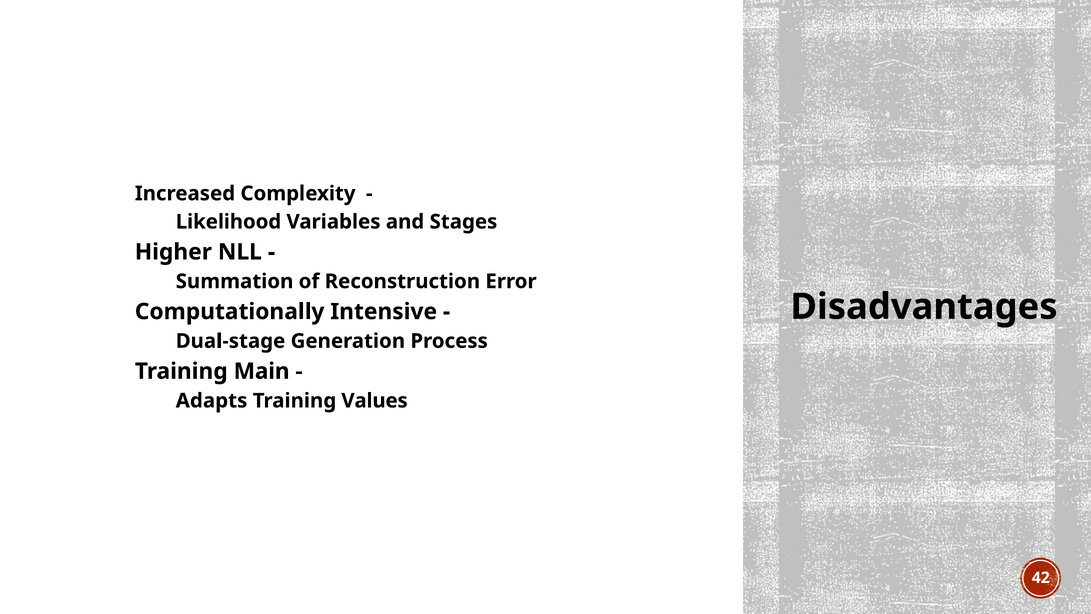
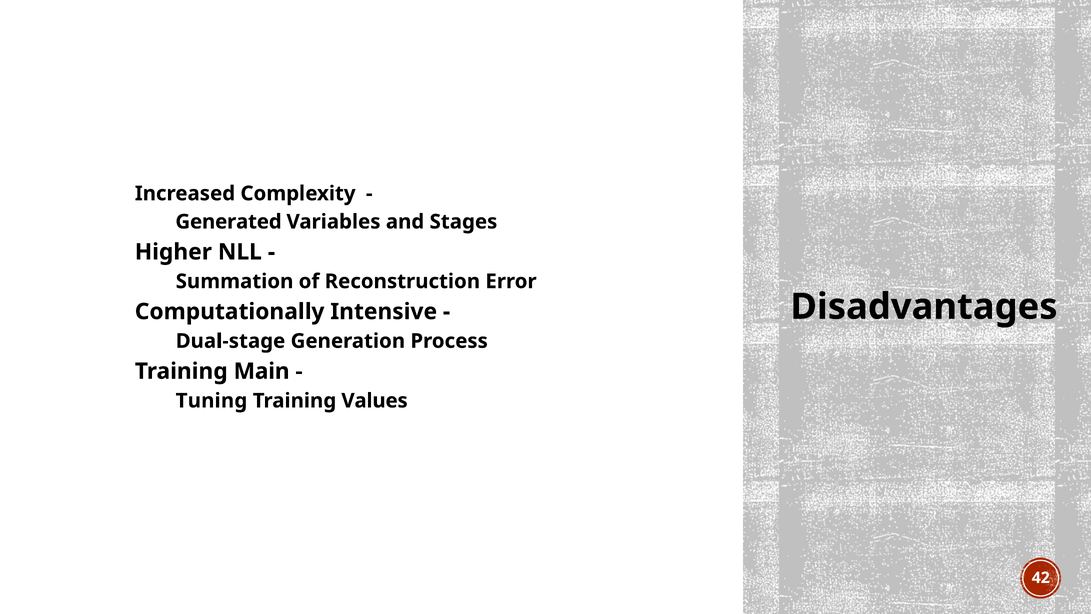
Likelihood: Likelihood -> Generated
Adapts: Adapts -> Tuning
